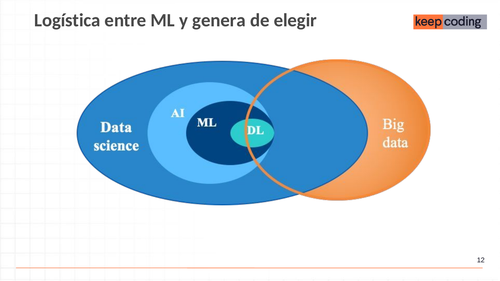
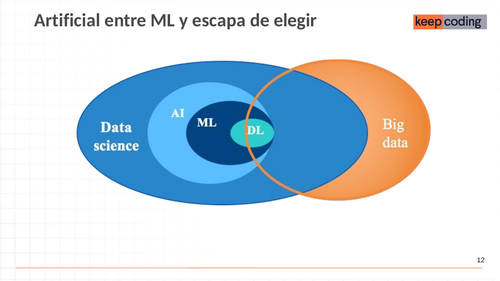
Logística: Logística -> Artificial
genera: genera -> escapa
